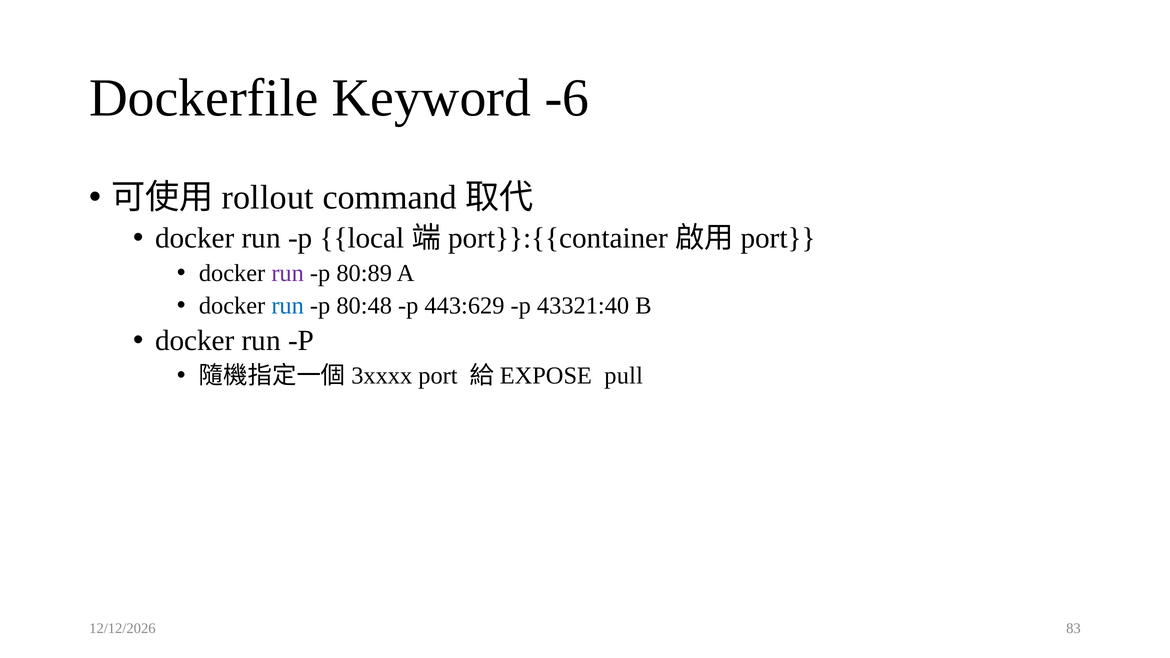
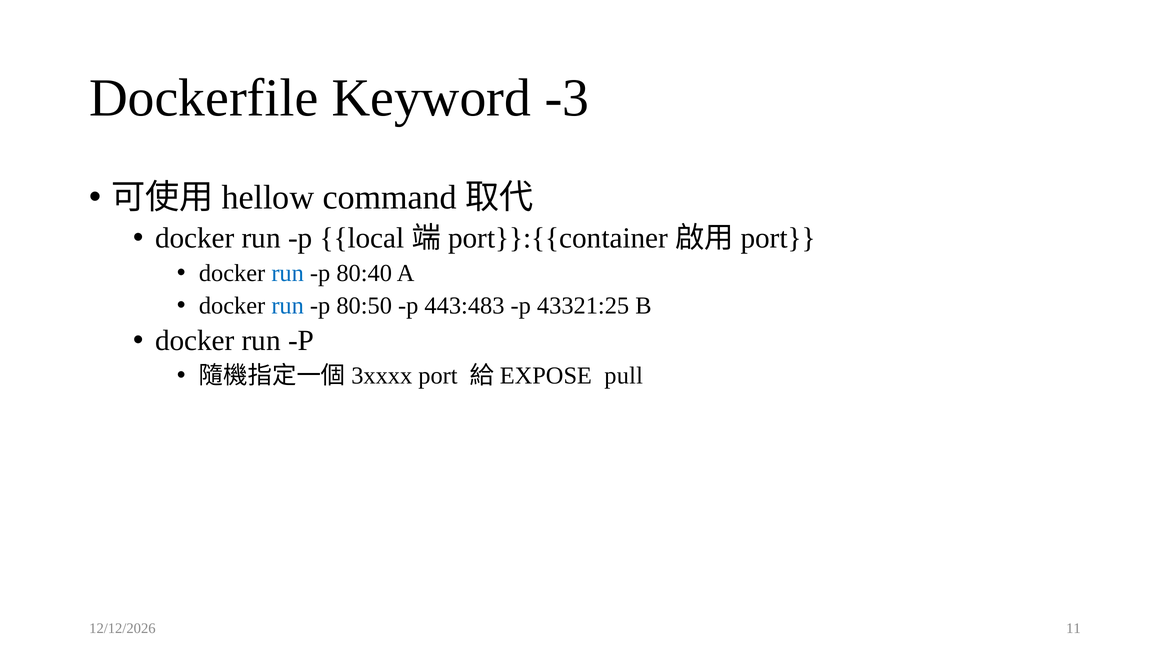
-6: -6 -> -3
rollout: rollout -> hellow
run at (288, 273) colour: purple -> blue
80:89: 80:89 -> 80:40
80:48: 80:48 -> 80:50
443:629: 443:629 -> 443:483
43321:40: 43321:40 -> 43321:25
83: 83 -> 11
